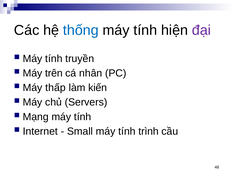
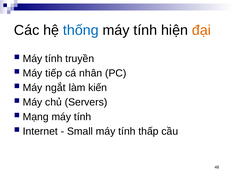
đại colour: purple -> orange
trên: trên -> tiếp
thấp: thấp -> ngắt
trình: trình -> thấp
